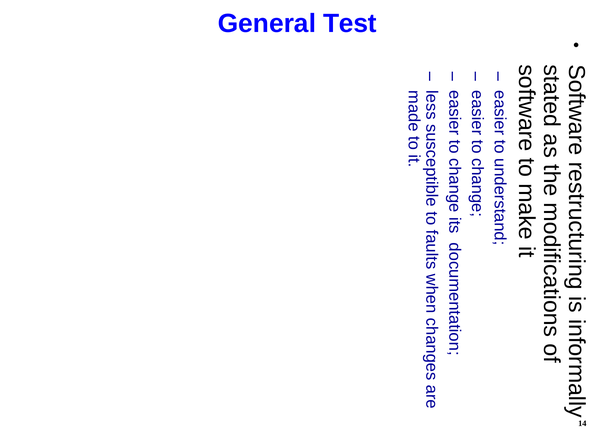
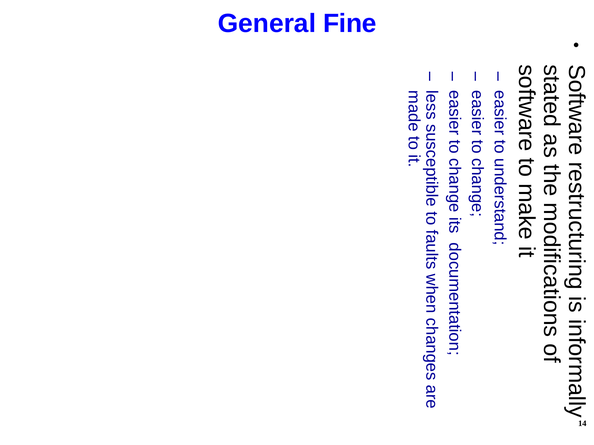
Test: Test -> Fine
